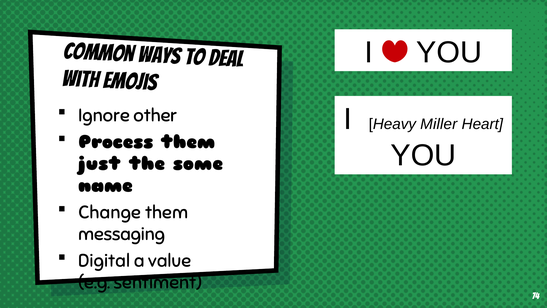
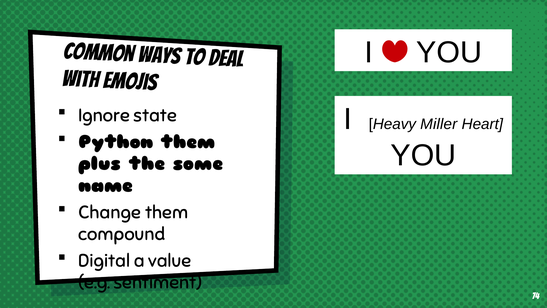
other: other -> state
Process: Process -> Python
just: just -> plus
messaging: messaging -> compound
